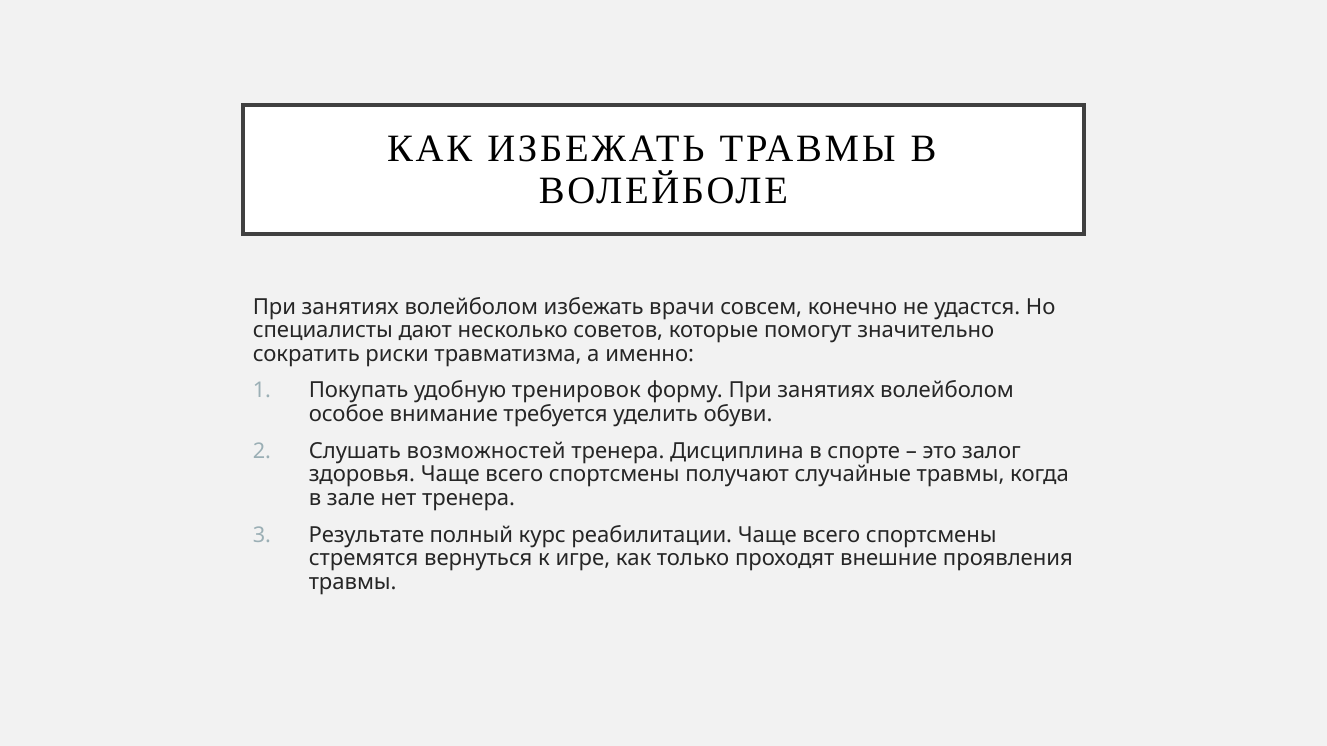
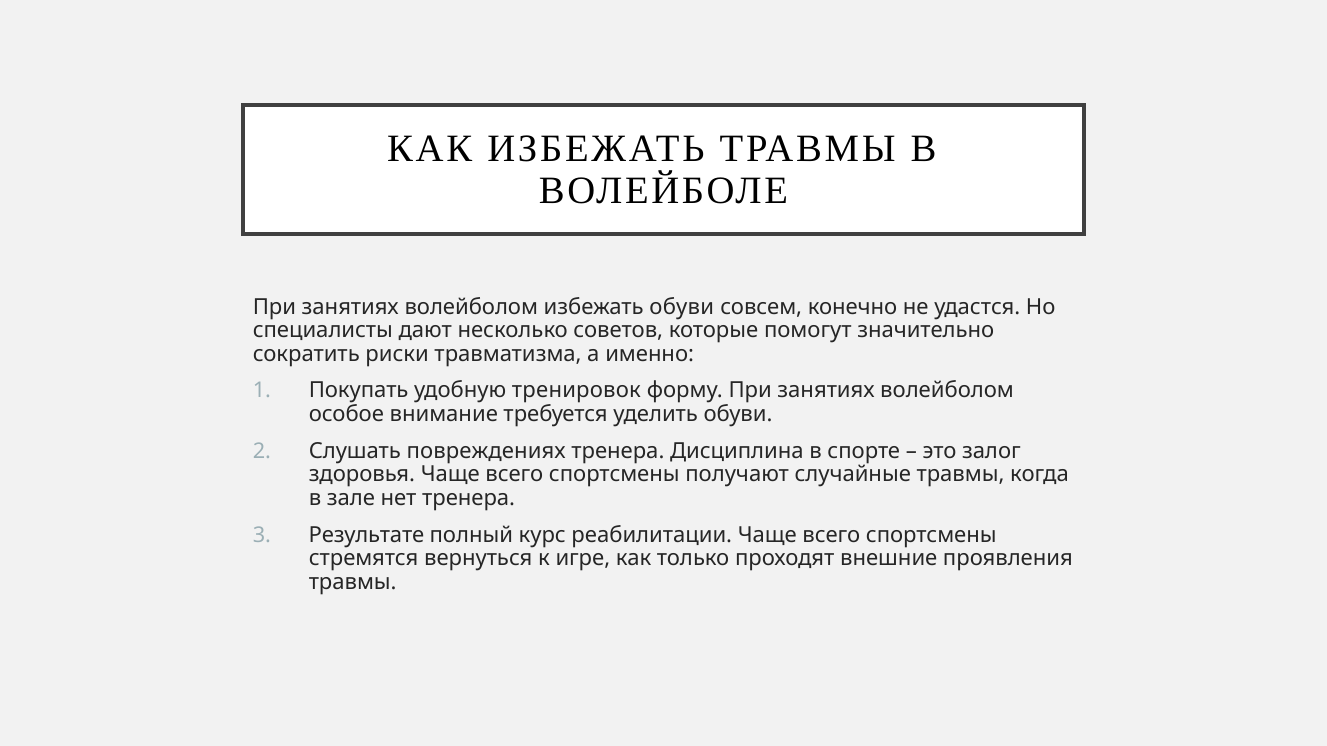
избежать врачи: врачи -> обуви
возможностей: возможностей -> повреждениях
